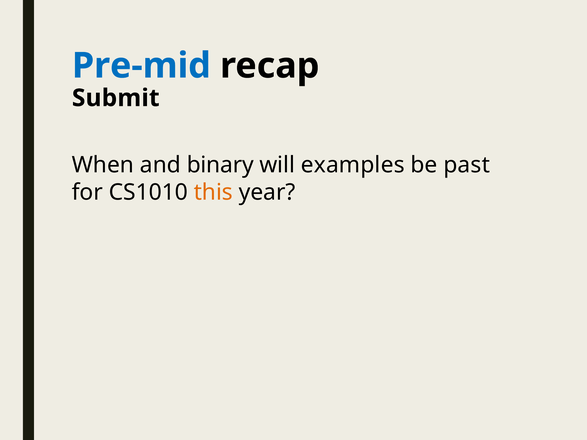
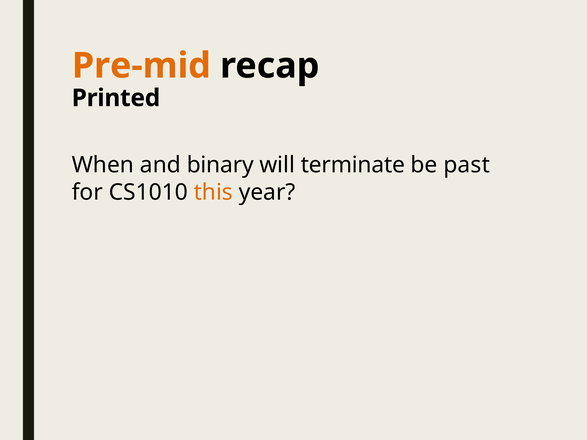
Pre-mid colour: blue -> orange
Submit: Submit -> Printed
examples: examples -> terminate
